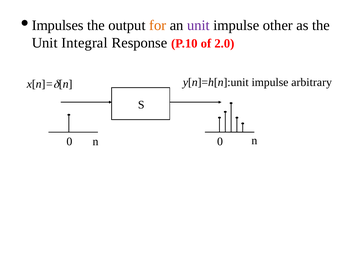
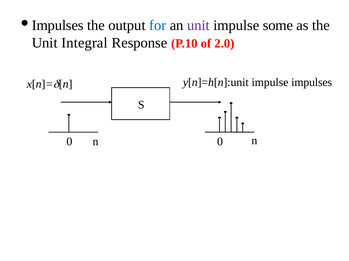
for colour: orange -> blue
other: other -> some
impulse arbitrary: arbitrary -> impulses
